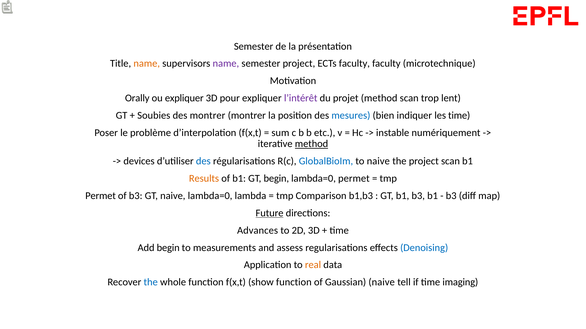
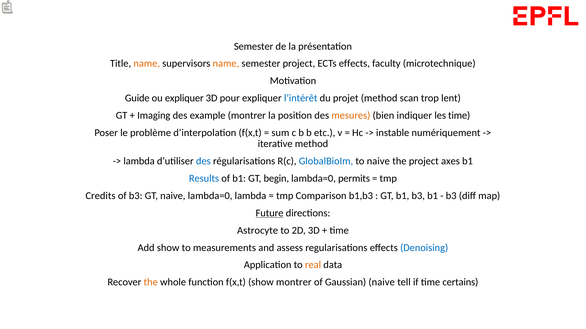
name at (226, 64) colour: purple -> orange
ECTs faculty: faculty -> effects
Orally: Orally -> Guide
l’intérêt colour: purple -> blue
Soubies: Soubies -> Imaging
des montrer: montrer -> example
mesures colour: blue -> orange
method at (312, 144) underline: present -> none
devices at (139, 161): devices -> lambda
project scan: scan -> axes
Results colour: orange -> blue
lambda=0 permet: permet -> permits
Permet at (101, 196): Permet -> Credits
Advances: Advances -> Astrocyte
Add begin: begin -> show
the at (151, 283) colour: blue -> orange
show function: function -> montrer
imaging: imaging -> certains
